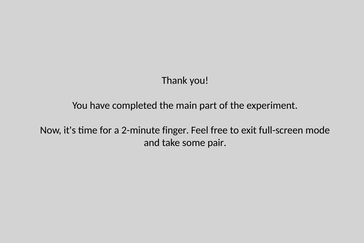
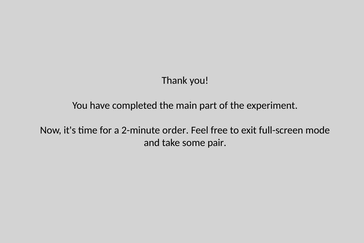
finger: finger -> order
